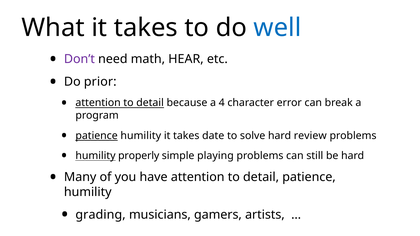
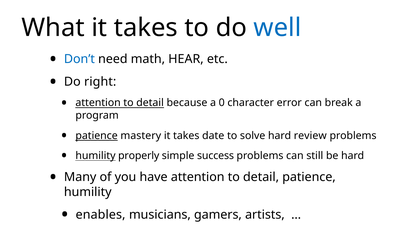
Don’t colour: purple -> blue
prior: prior -> right
4: 4 -> 0
humility at (141, 136): humility -> mastery
playing: playing -> success
grading: grading -> enables
